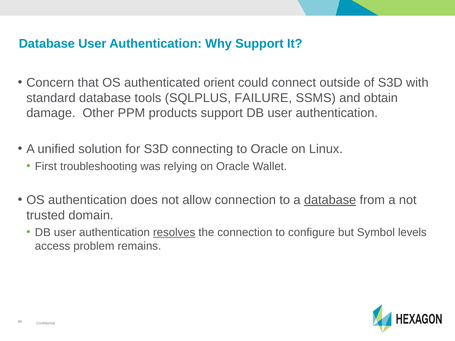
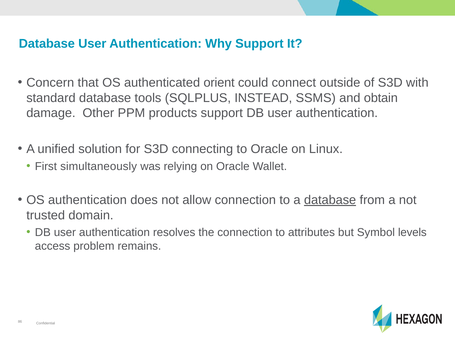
FAILURE: FAILURE -> INSTEAD
troubleshooting: troubleshooting -> simultaneously
resolves underline: present -> none
configure: configure -> attributes
